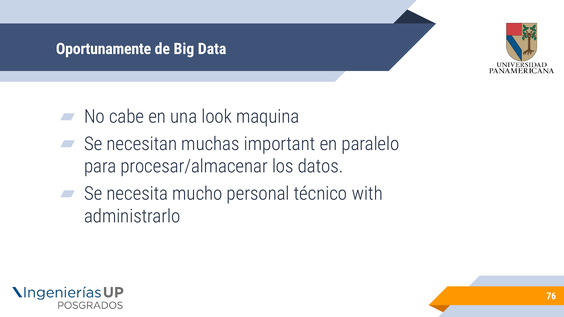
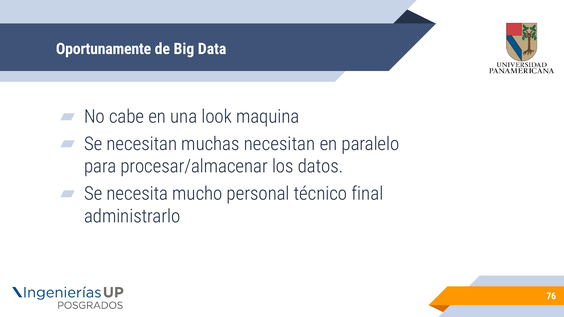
muchas important: important -> necesitan
with: with -> final
